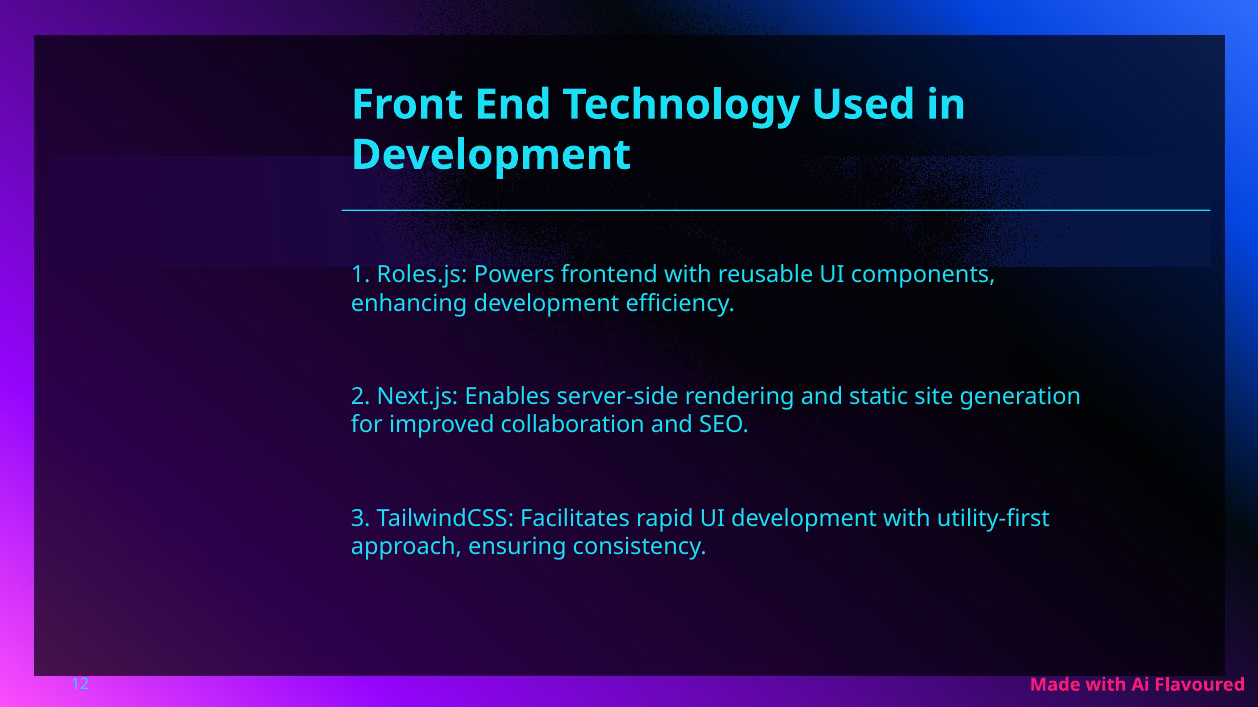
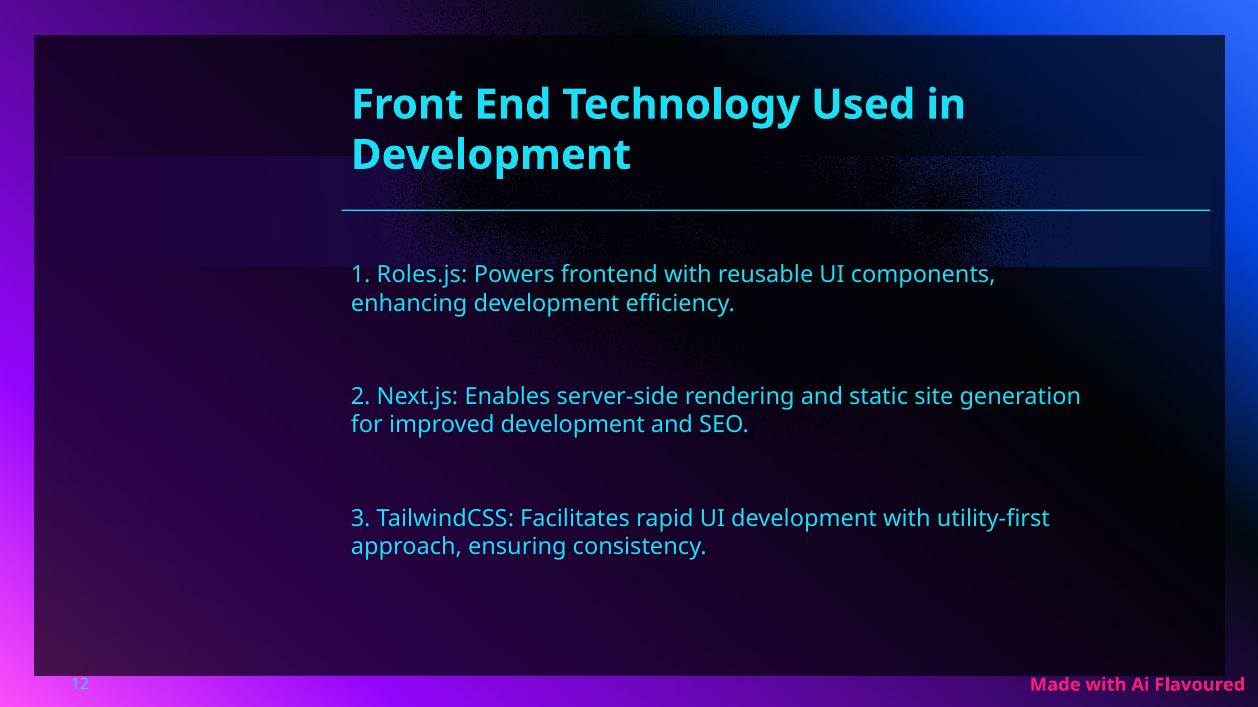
improved collaboration: collaboration -> development
